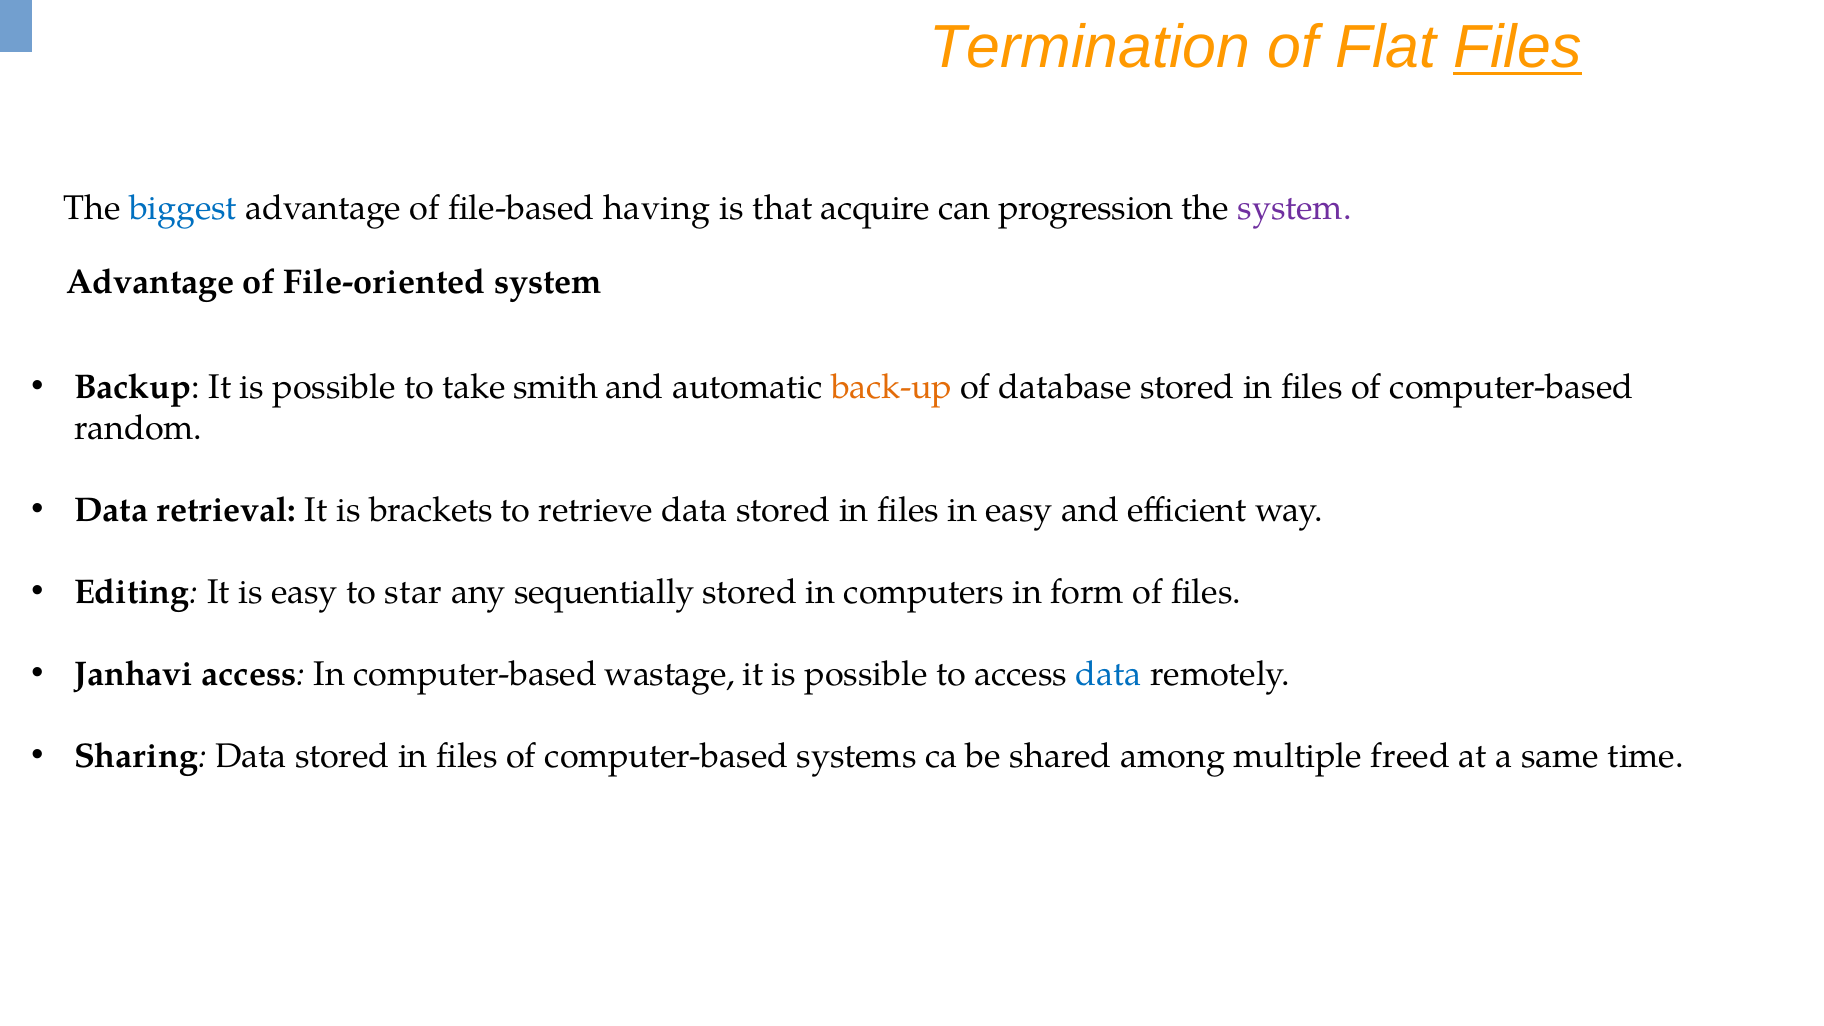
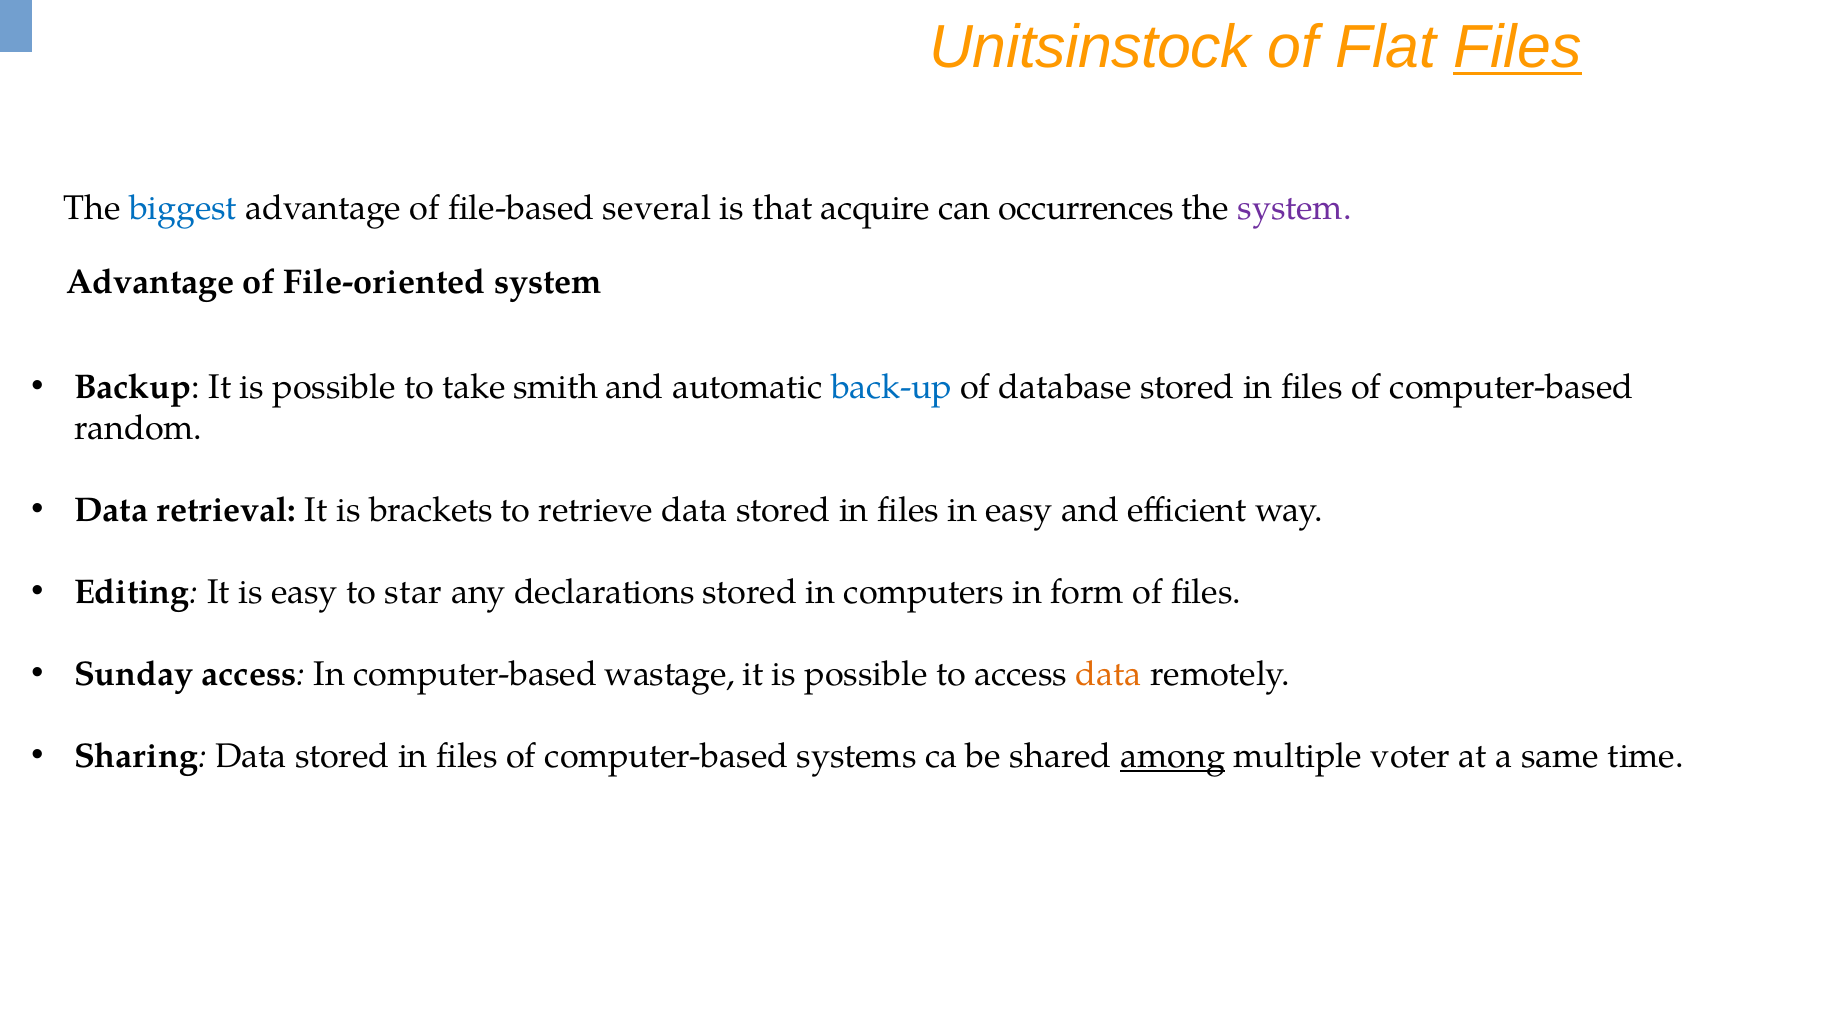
Termination: Termination -> Unitsinstock
having: having -> several
progression: progression -> occurrences
back-up colour: orange -> blue
sequentially: sequentially -> declarations
Janhavi: Janhavi -> Sunday
data at (1109, 674) colour: blue -> orange
among underline: none -> present
freed: freed -> voter
